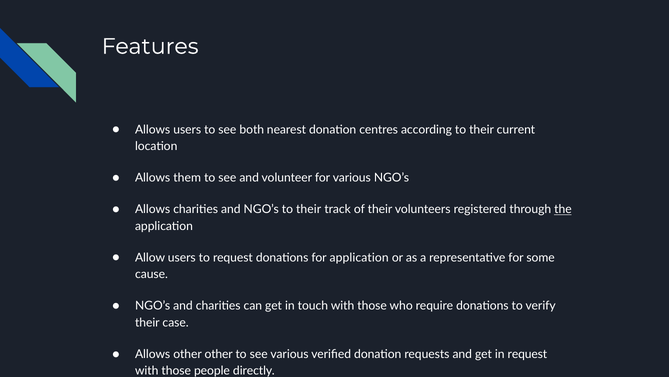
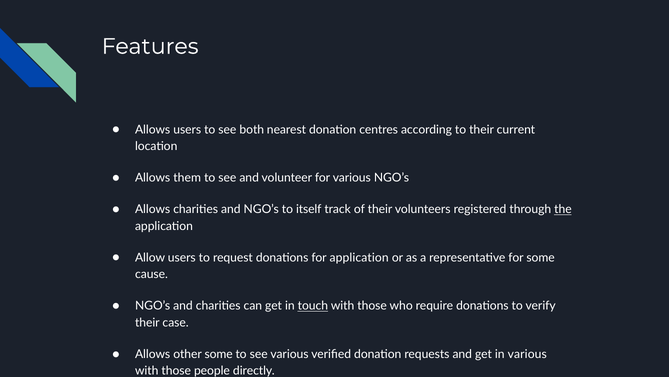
NGO’s to their: their -> itself
touch underline: none -> present
other other: other -> some
in request: request -> various
